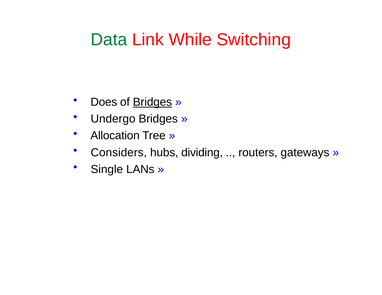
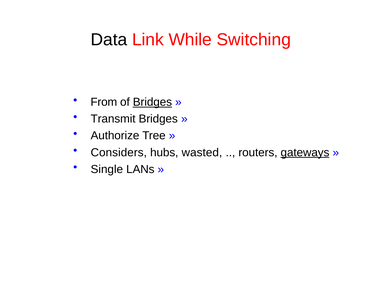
Data colour: green -> black
Does: Does -> From
Undergo: Undergo -> Transmit
Allocation: Allocation -> Authorize
dividing: dividing -> wasted
gateways underline: none -> present
